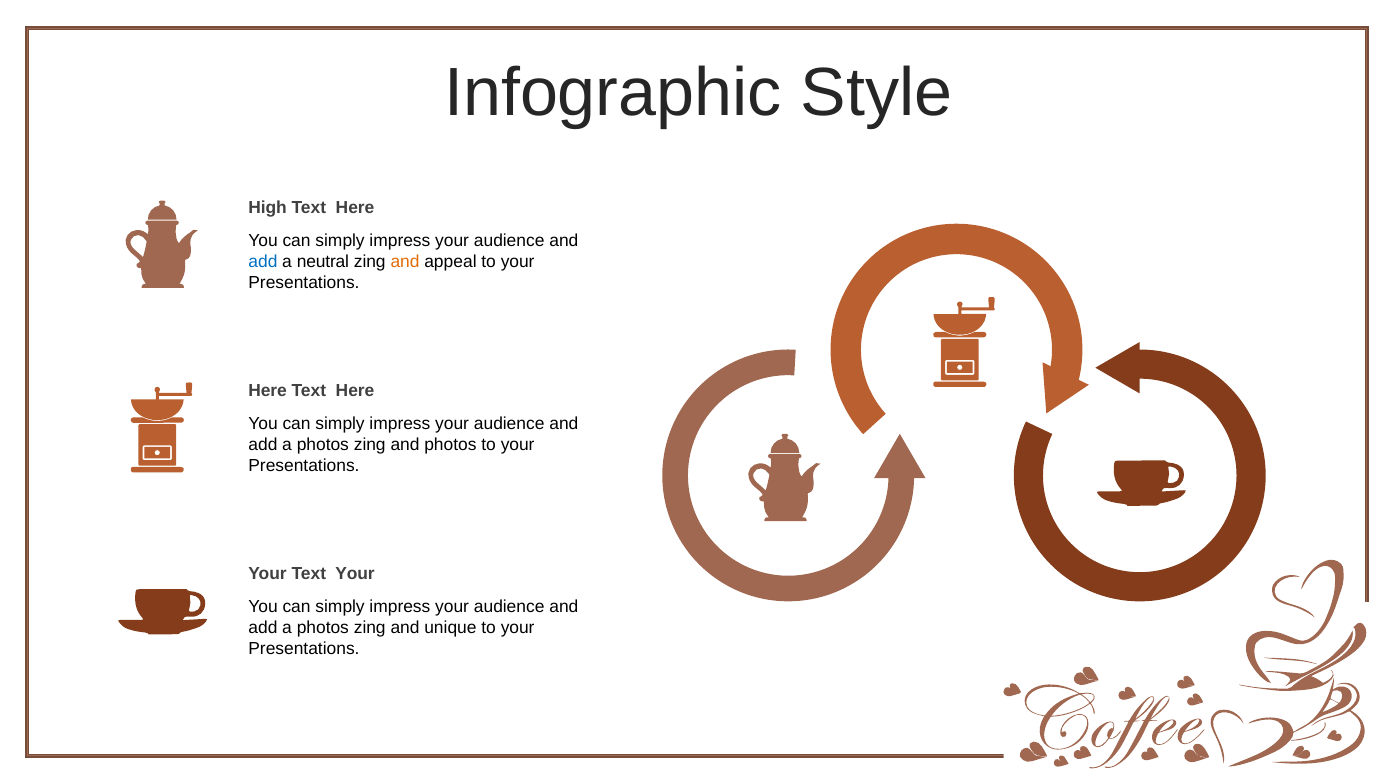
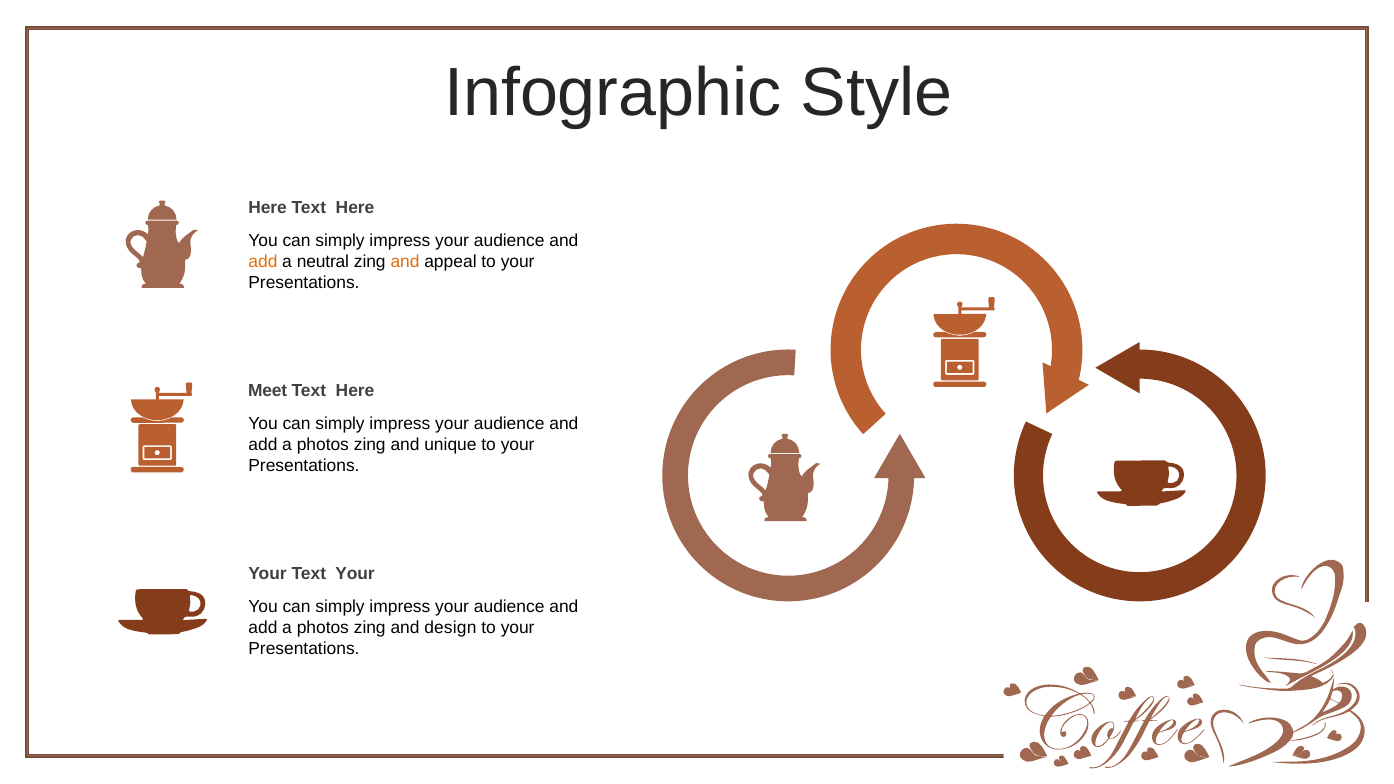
High at (268, 207): High -> Here
add at (263, 261) colour: blue -> orange
Here at (268, 391): Here -> Meet
and photos: photos -> unique
unique: unique -> design
